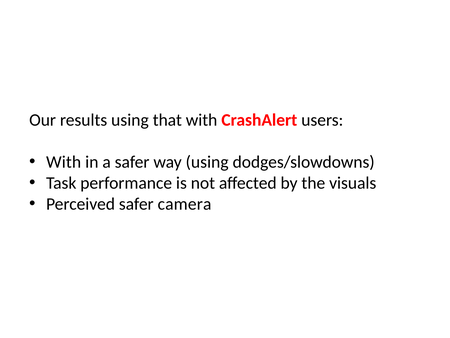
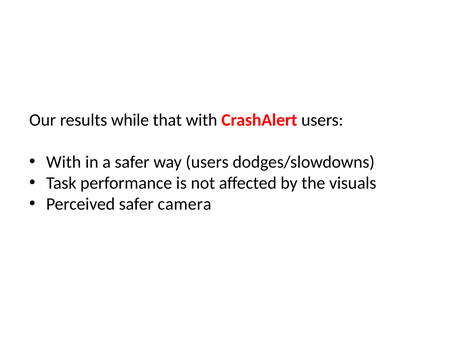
results using: using -> while
way using: using -> users
